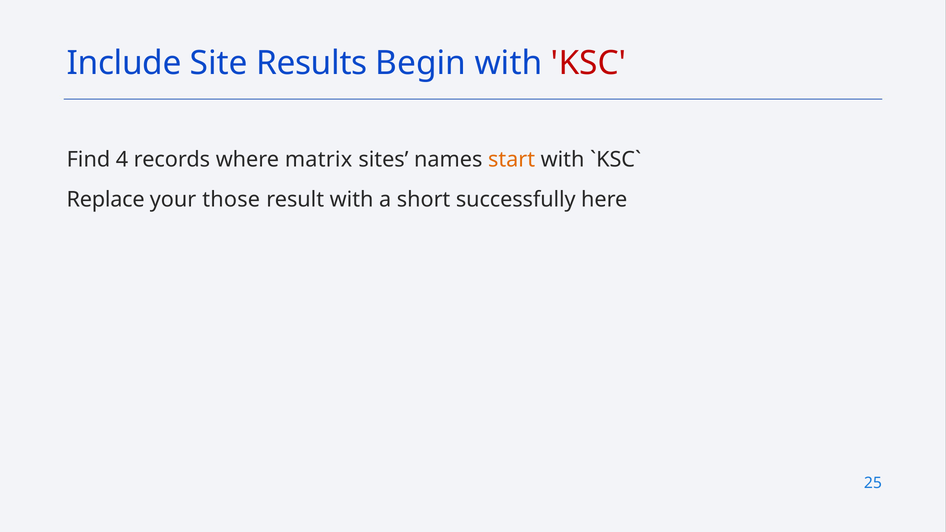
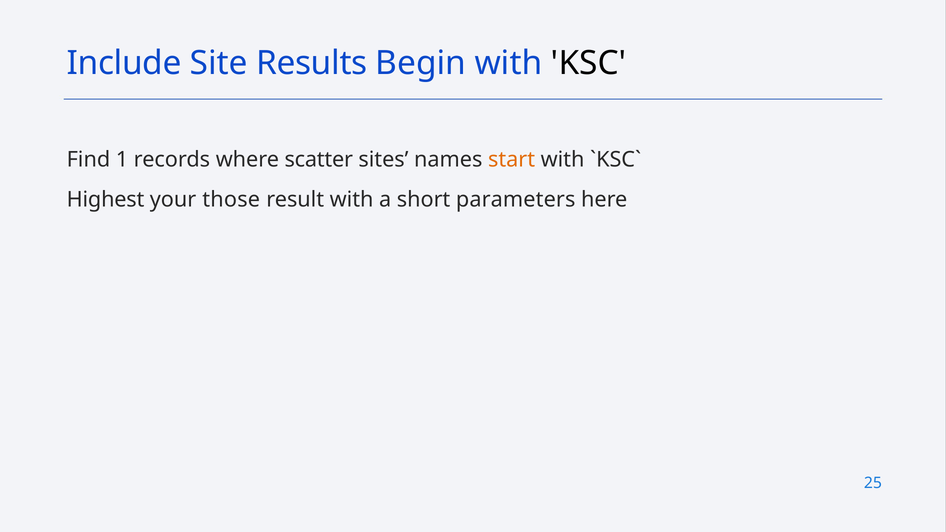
KSC colour: red -> black
4: 4 -> 1
matrix: matrix -> scatter
Replace: Replace -> Highest
successfully: successfully -> parameters
